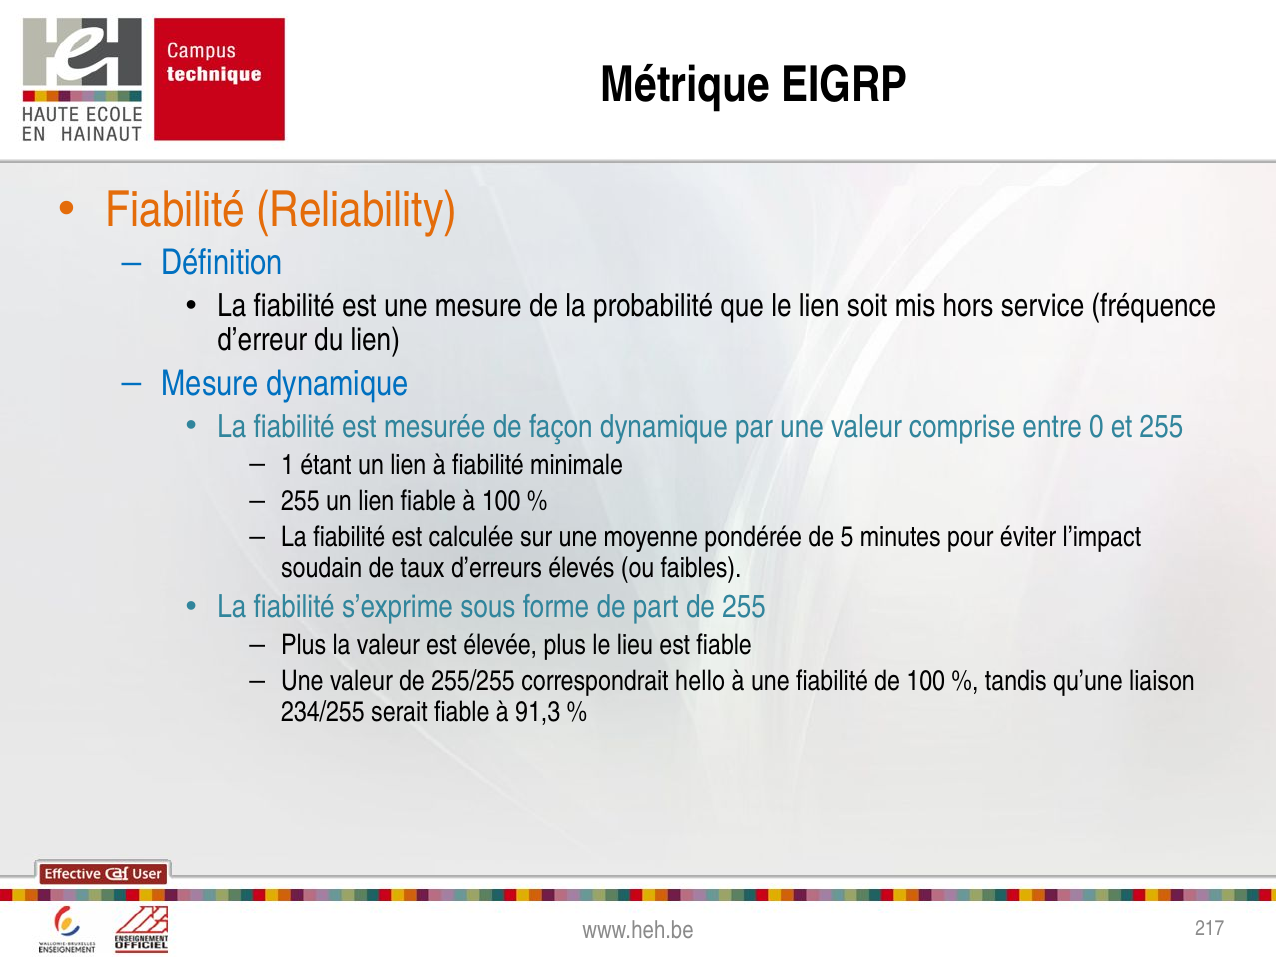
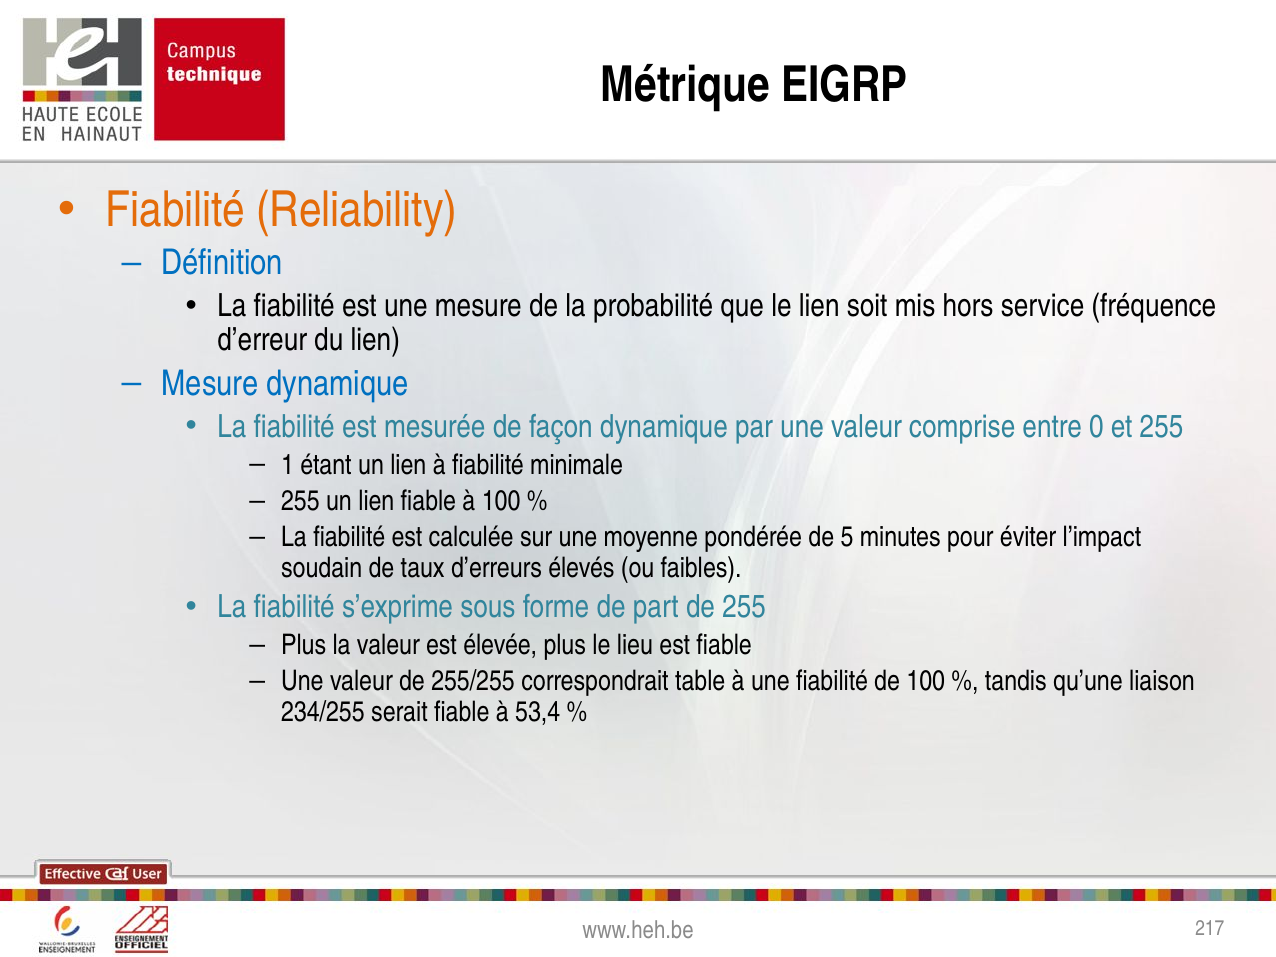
hello: hello -> table
91,3: 91,3 -> 53,4
